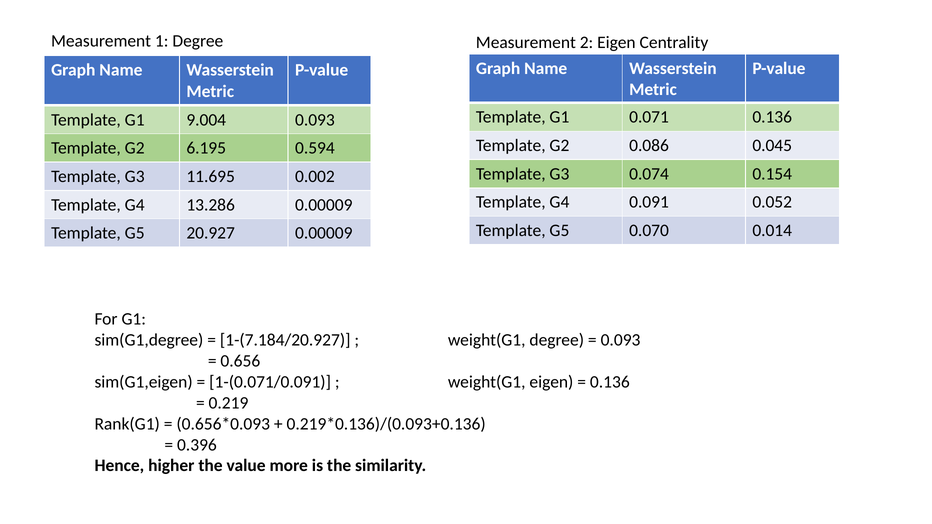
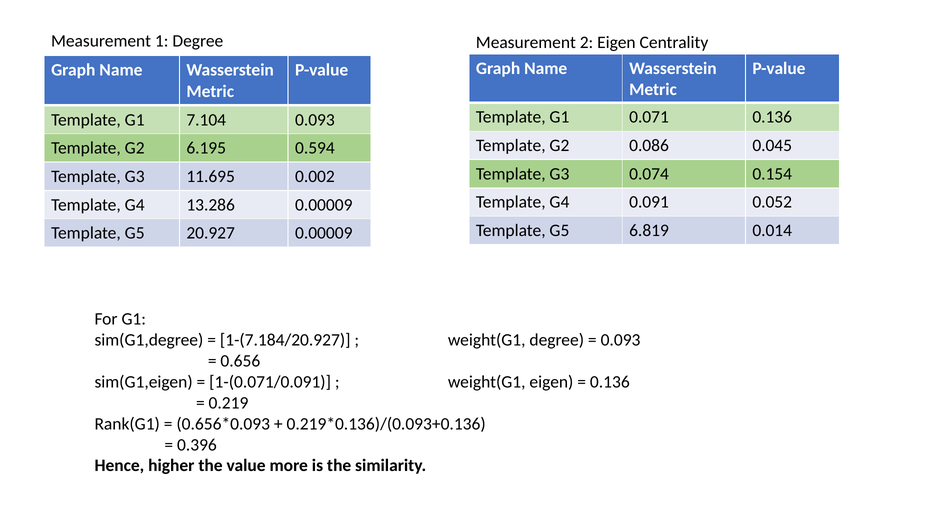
9.004: 9.004 -> 7.104
0.070: 0.070 -> 6.819
